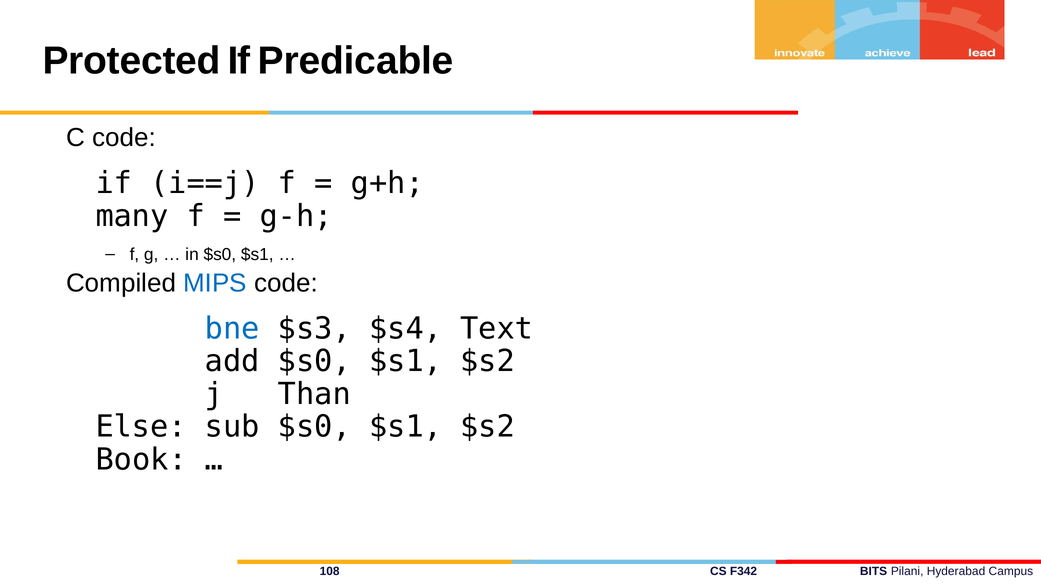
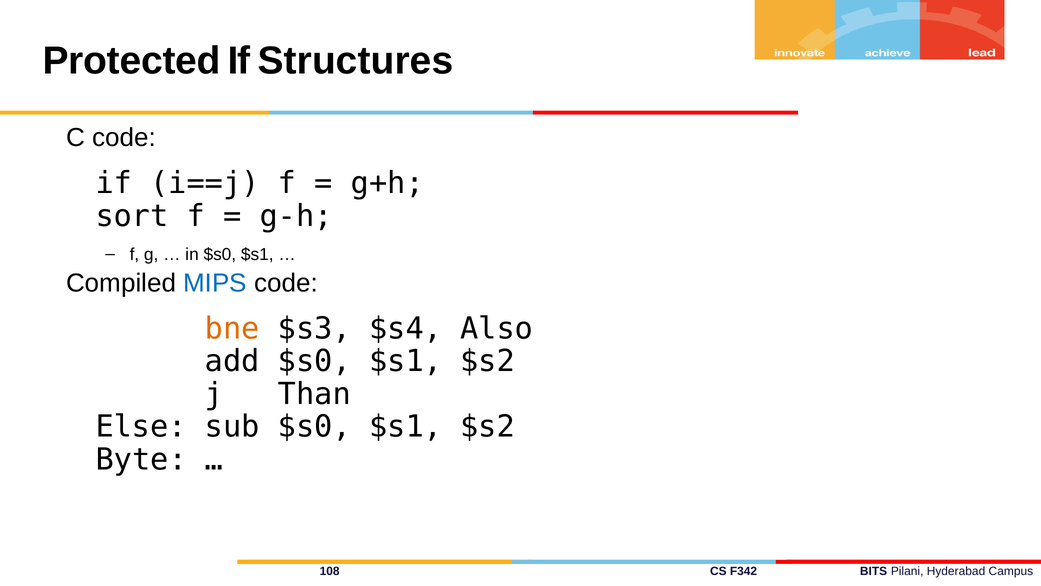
Predicable: Predicable -> Structures
many: many -> sort
bne colour: blue -> orange
Text: Text -> Also
Book: Book -> Byte
